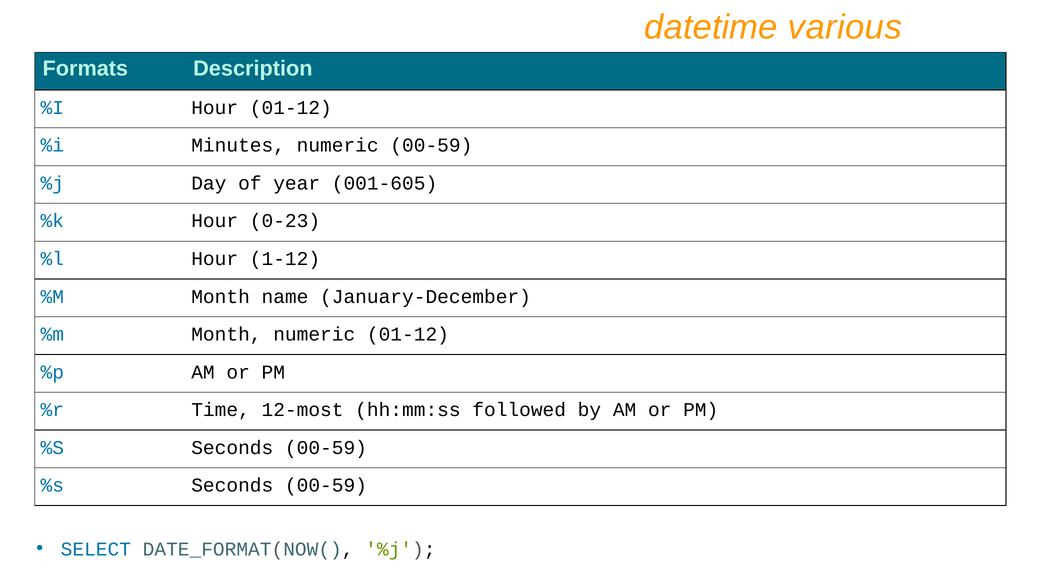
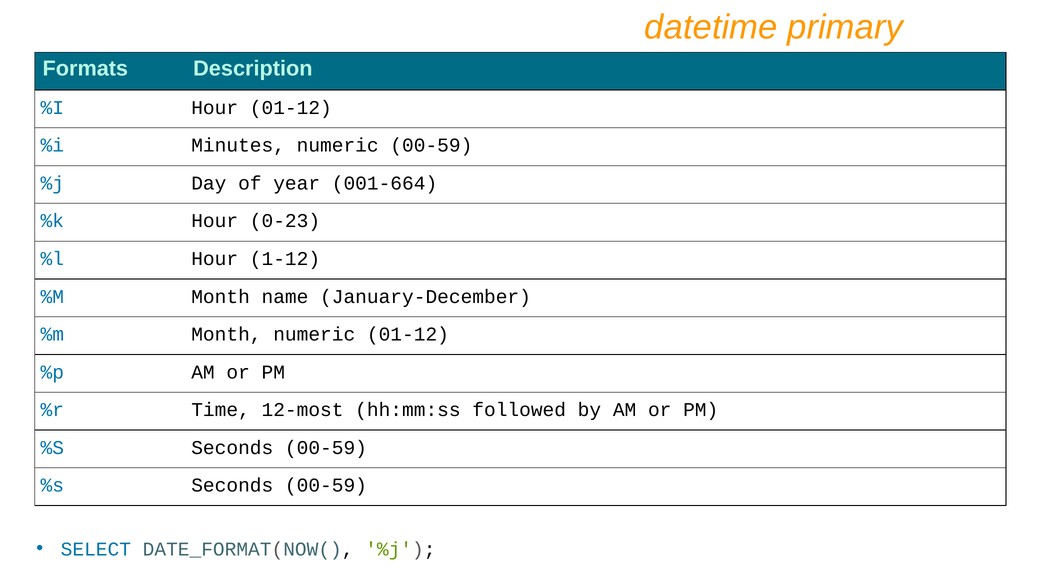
various: various -> primary
001-605: 001-605 -> 001-664
